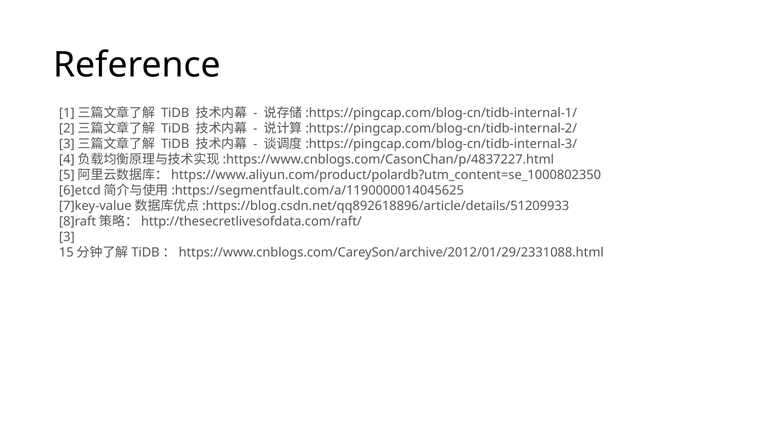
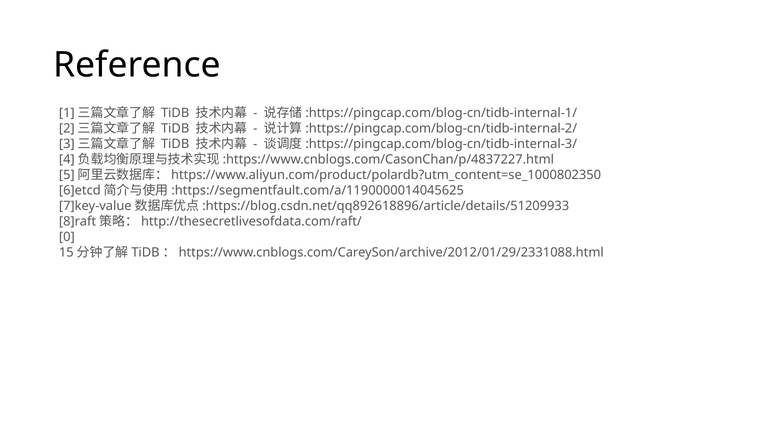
3: 3 -> 0
